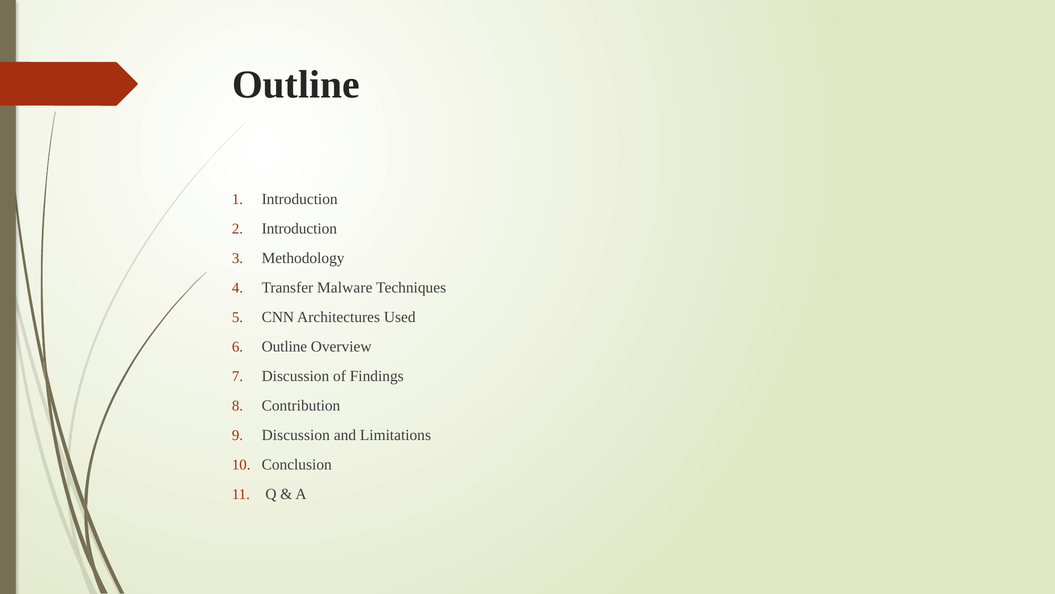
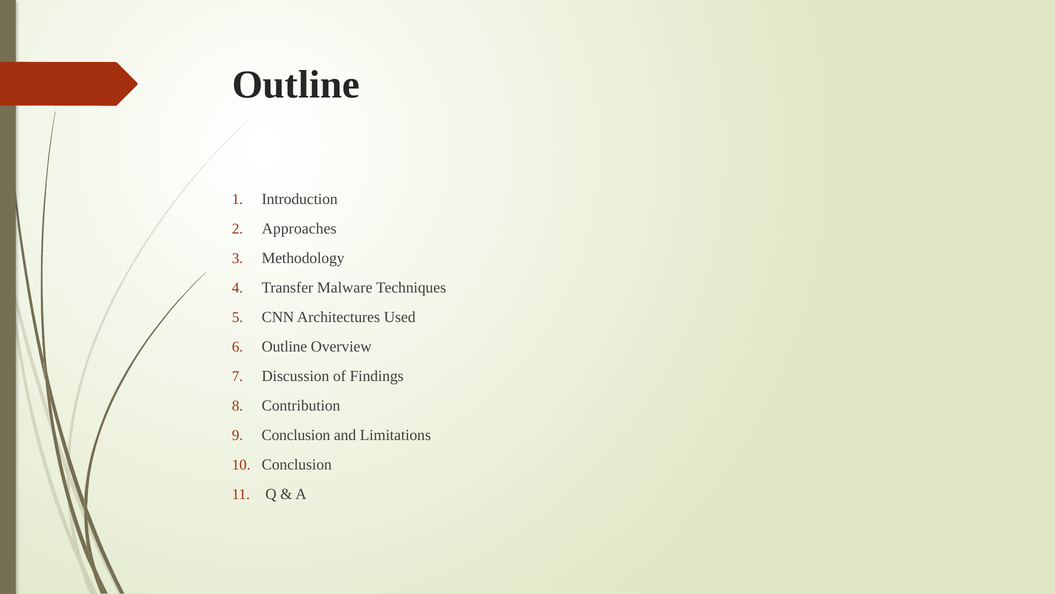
Introduction at (299, 228): Introduction -> Approaches
Discussion at (296, 435): Discussion -> Conclusion
